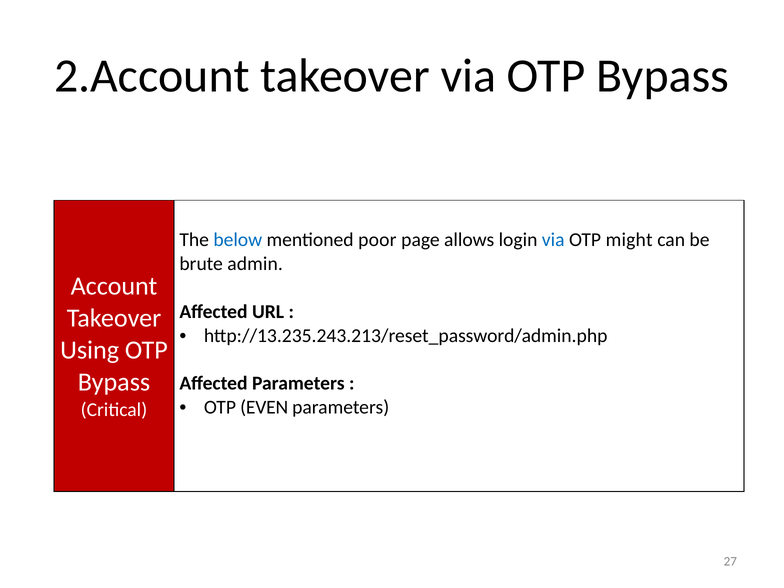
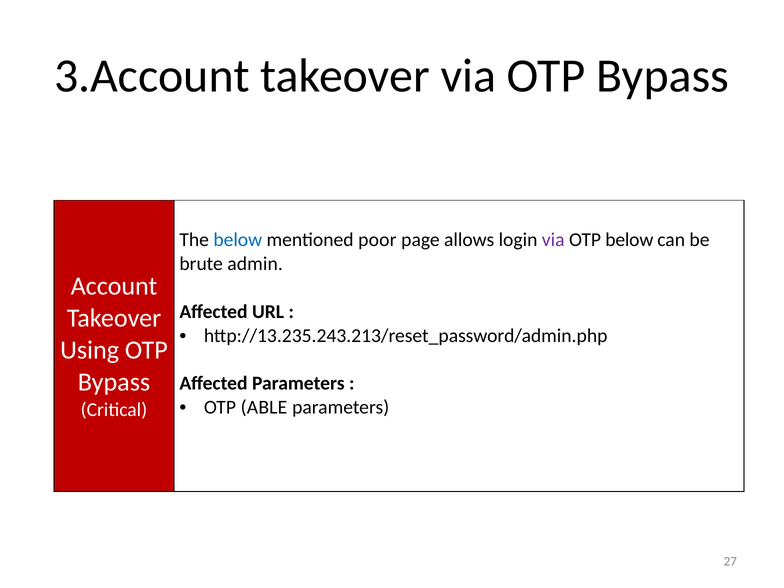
2.Account: 2.Account -> 3.Account
via at (553, 240) colour: blue -> purple
OTP might: might -> below
EVEN: EVEN -> ABLE
